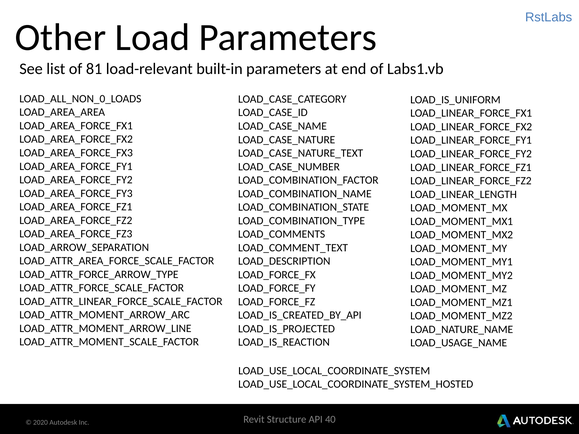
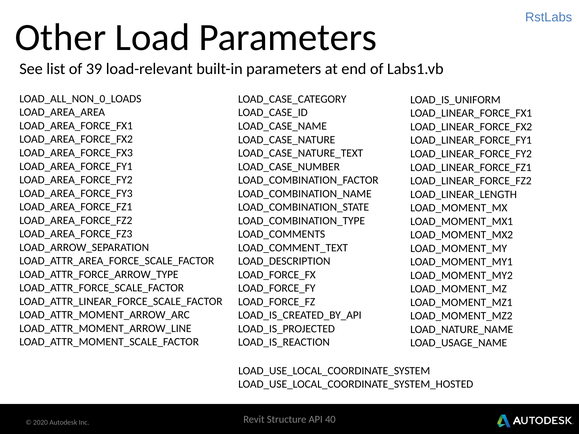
81: 81 -> 39
